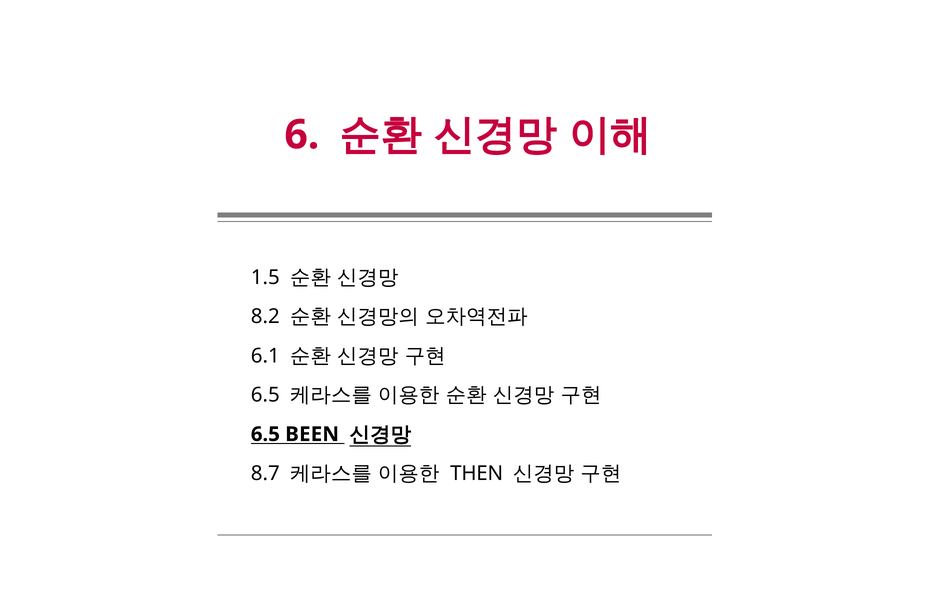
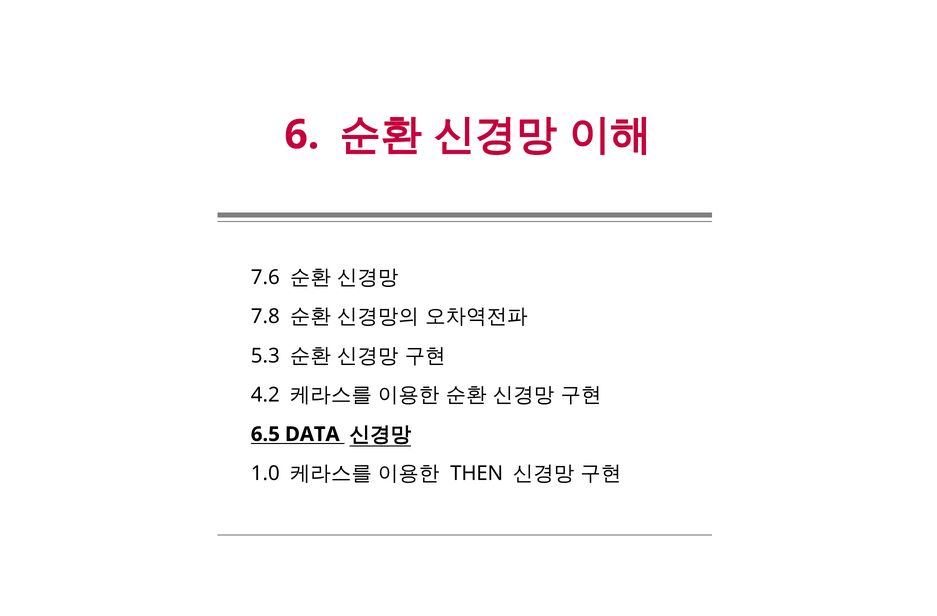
1.5: 1.5 -> 7.6
8.2: 8.2 -> 7.8
6.1: 6.1 -> 5.3
6.5 at (265, 395): 6.5 -> 4.2
BEEN: BEEN -> DATA
8.7: 8.7 -> 1.0
